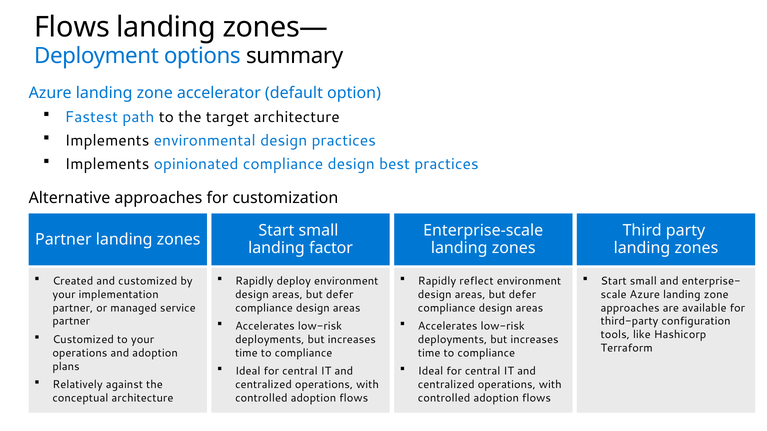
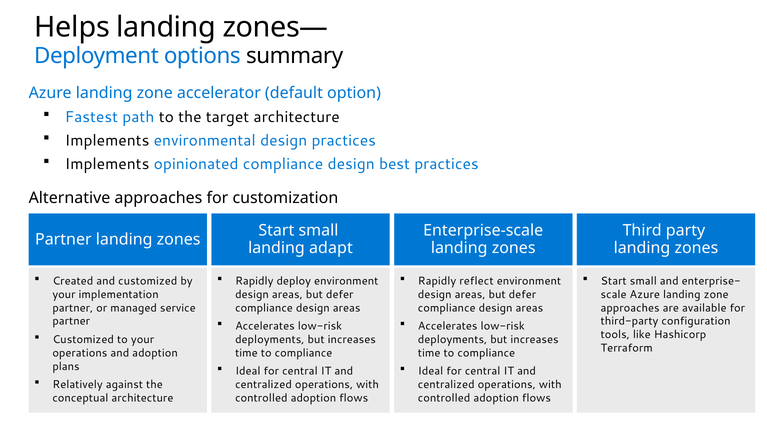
Flows at (72, 27): Flows -> Helps
factor: factor -> adapt
